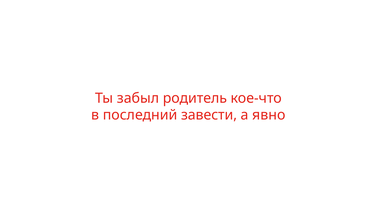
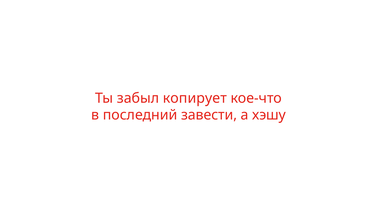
родитель: родитель -> копирует
явно: явно -> хэшу
